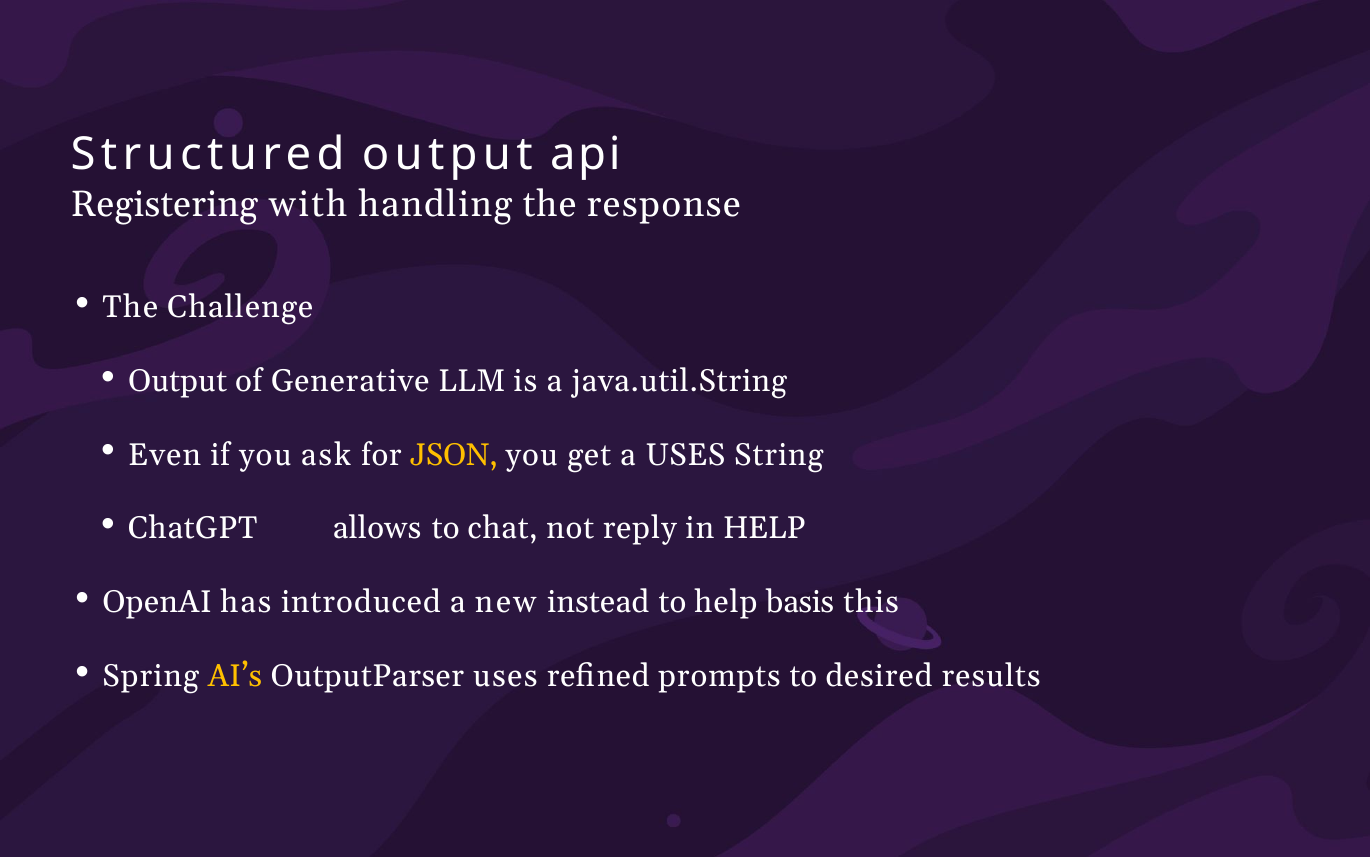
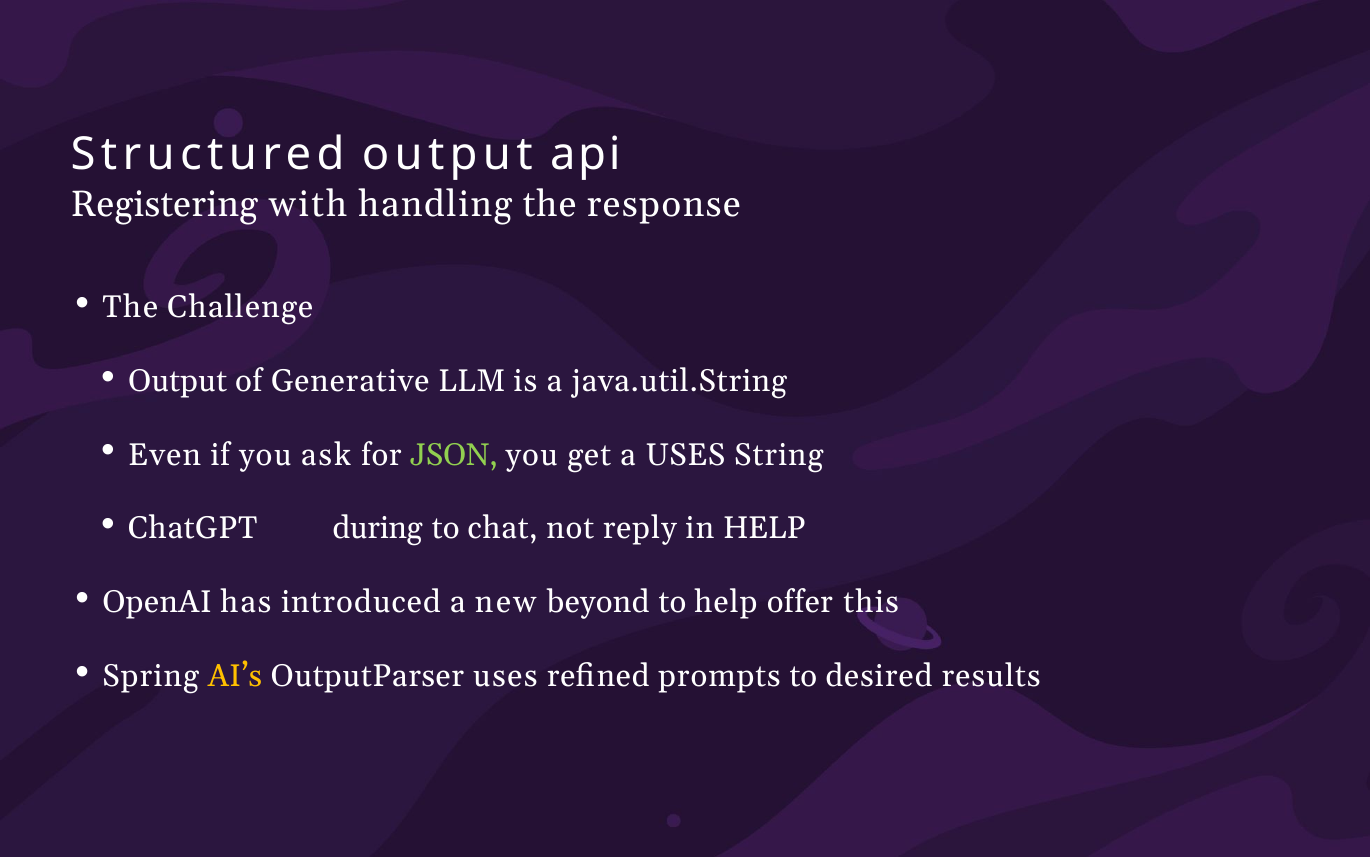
JSON colour: yellow -> light green
allows: allows -> during
instead: instead -> beyond
basis: basis -> offer
